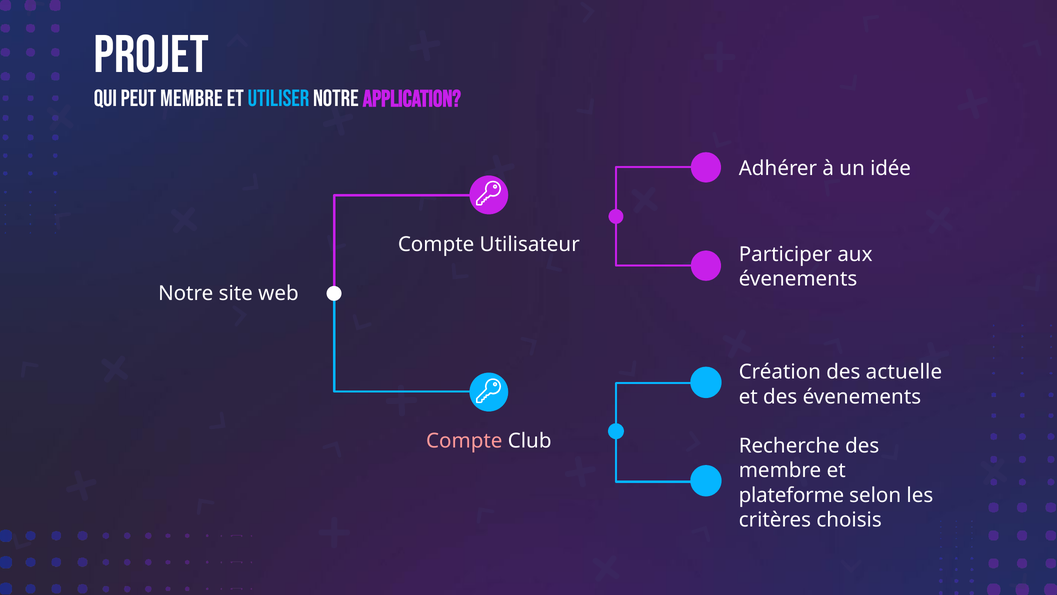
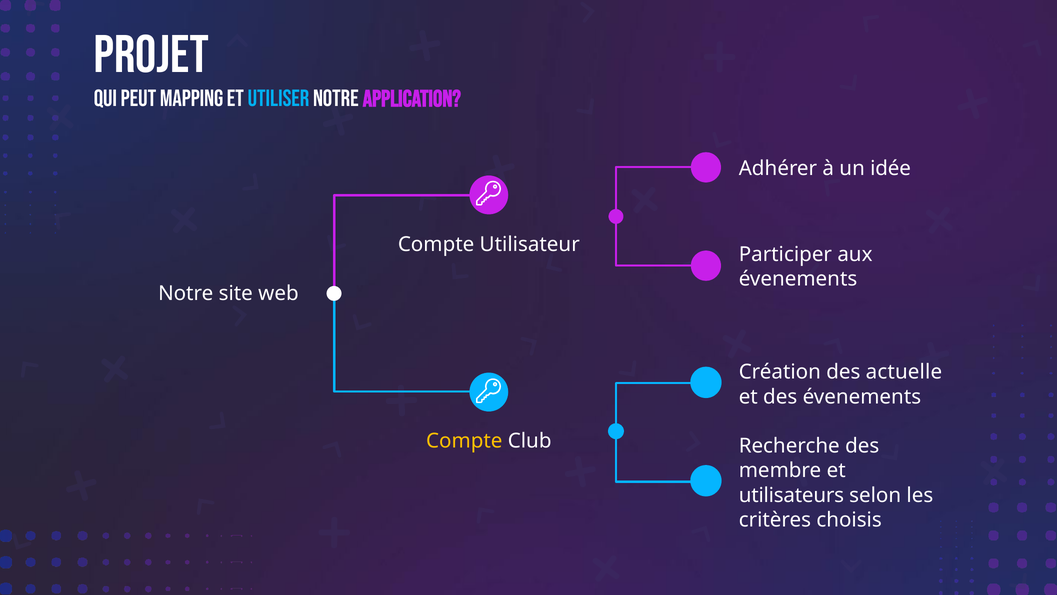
peut membre: membre -> mapping
Compte at (464, 441) colour: pink -> yellow
plateforme: plateforme -> utilisateurs
